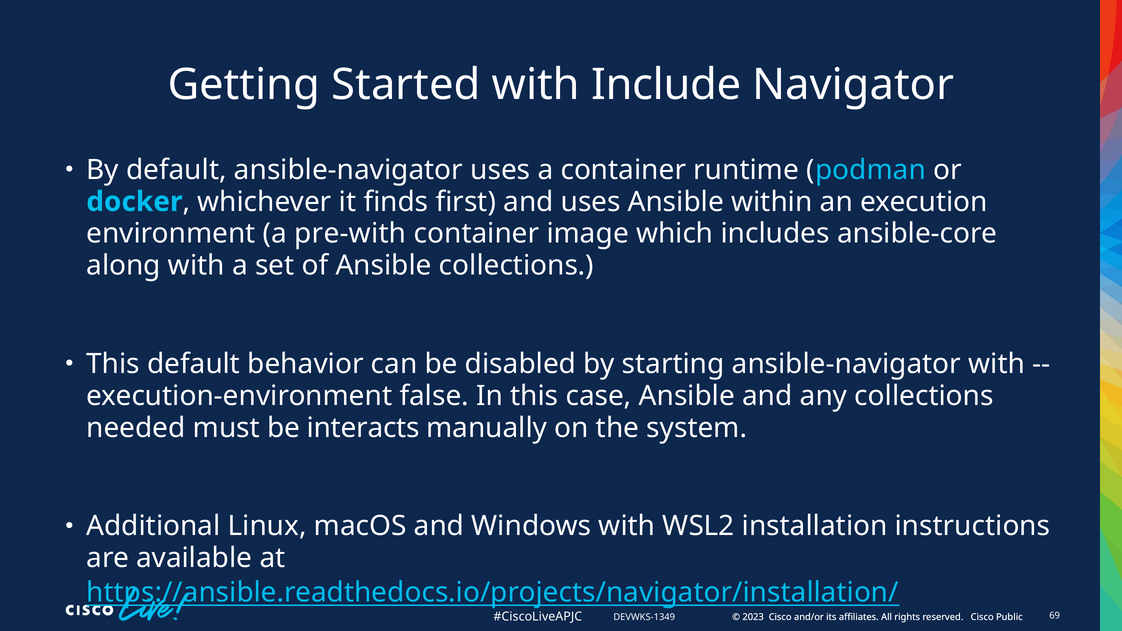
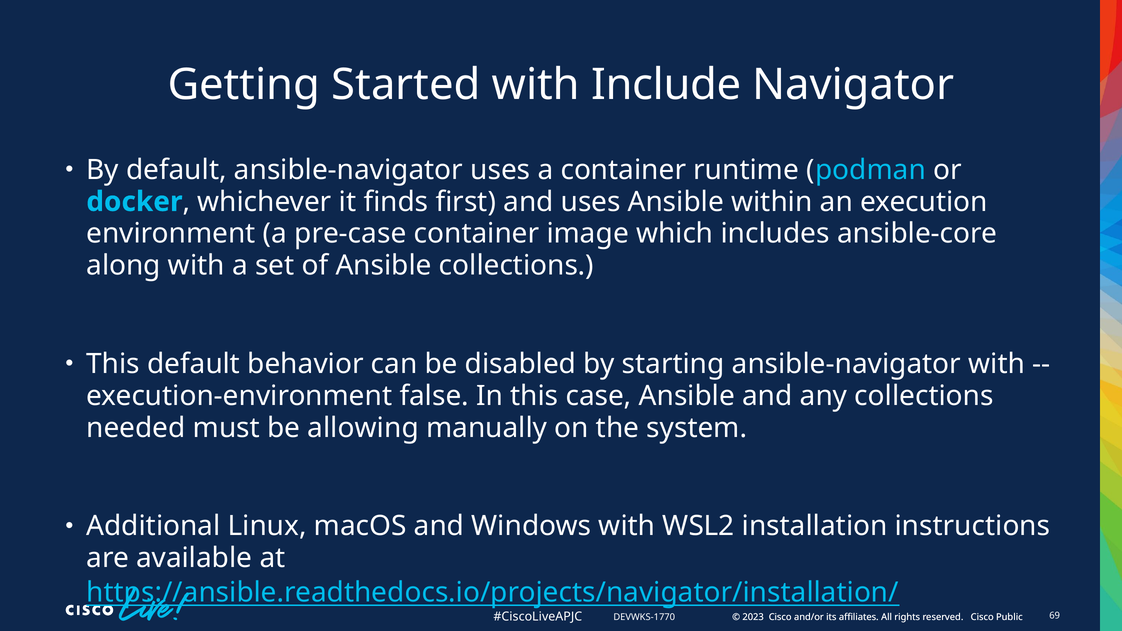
pre-with: pre-with -> pre-case
interacts: interacts -> allowing
DEVWKS-1349: DEVWKS-1349 -> DEVWKS-1770
